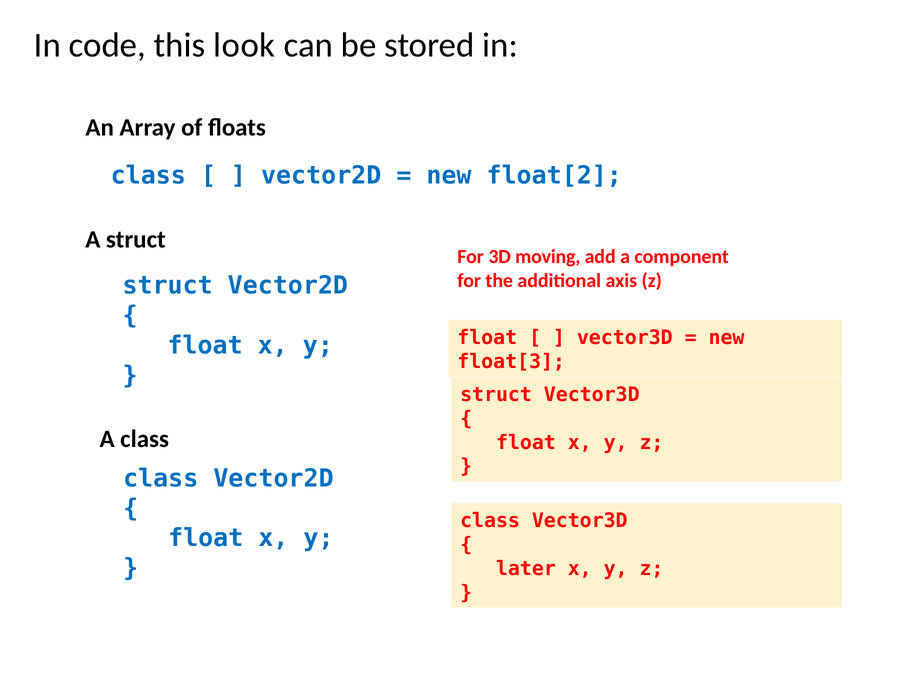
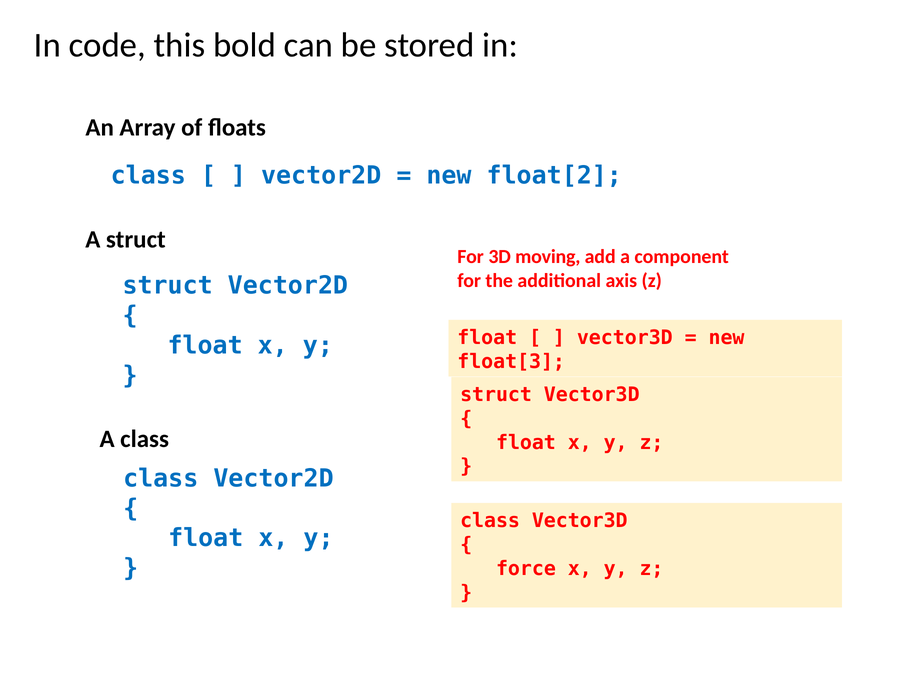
look: look -> bold
later: later -> force
